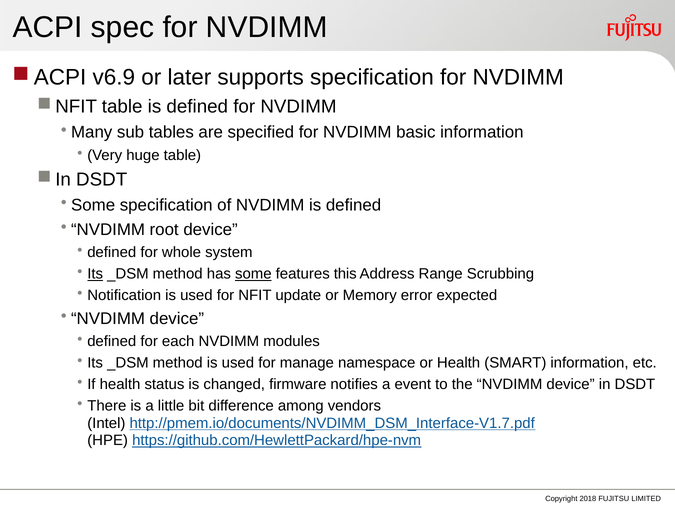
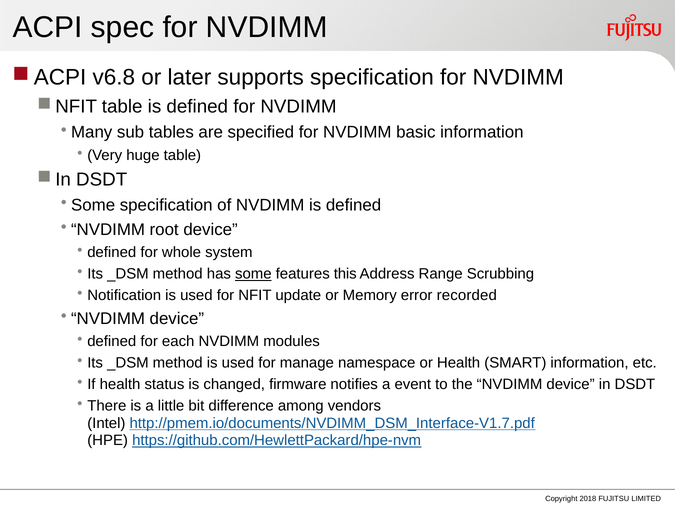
v6.9: v6.9 -> v6.8
Its at (95, 274) underline: present -> none
expected: expected -> recorded
